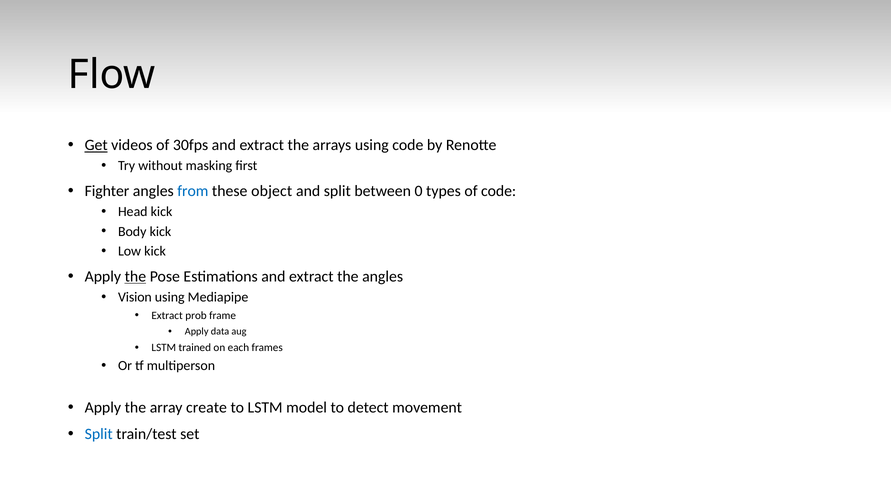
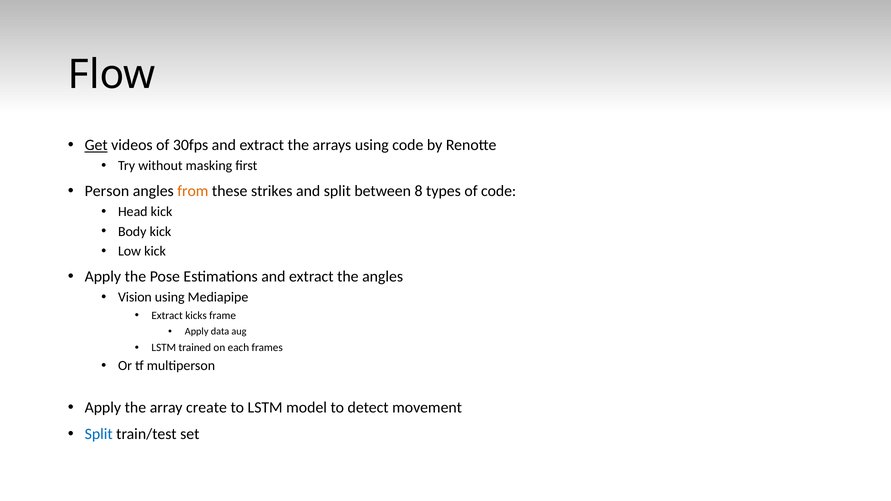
Fighter: Fighter -> Person
from colour: blue -> orange
object: object -> strikes
0: 0 -> 8
the at (135, 277) underline: present -> none
prob: prob -> kicks
